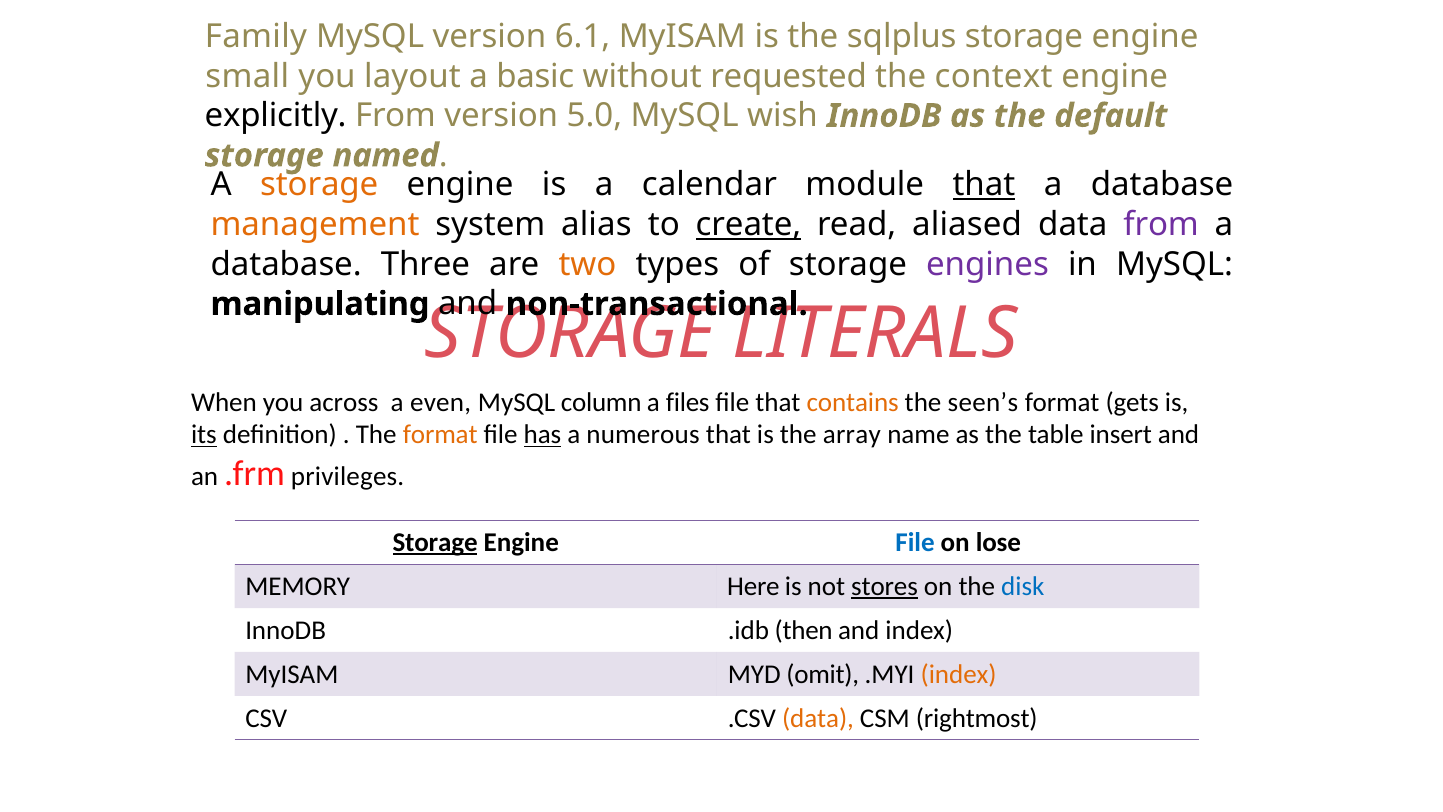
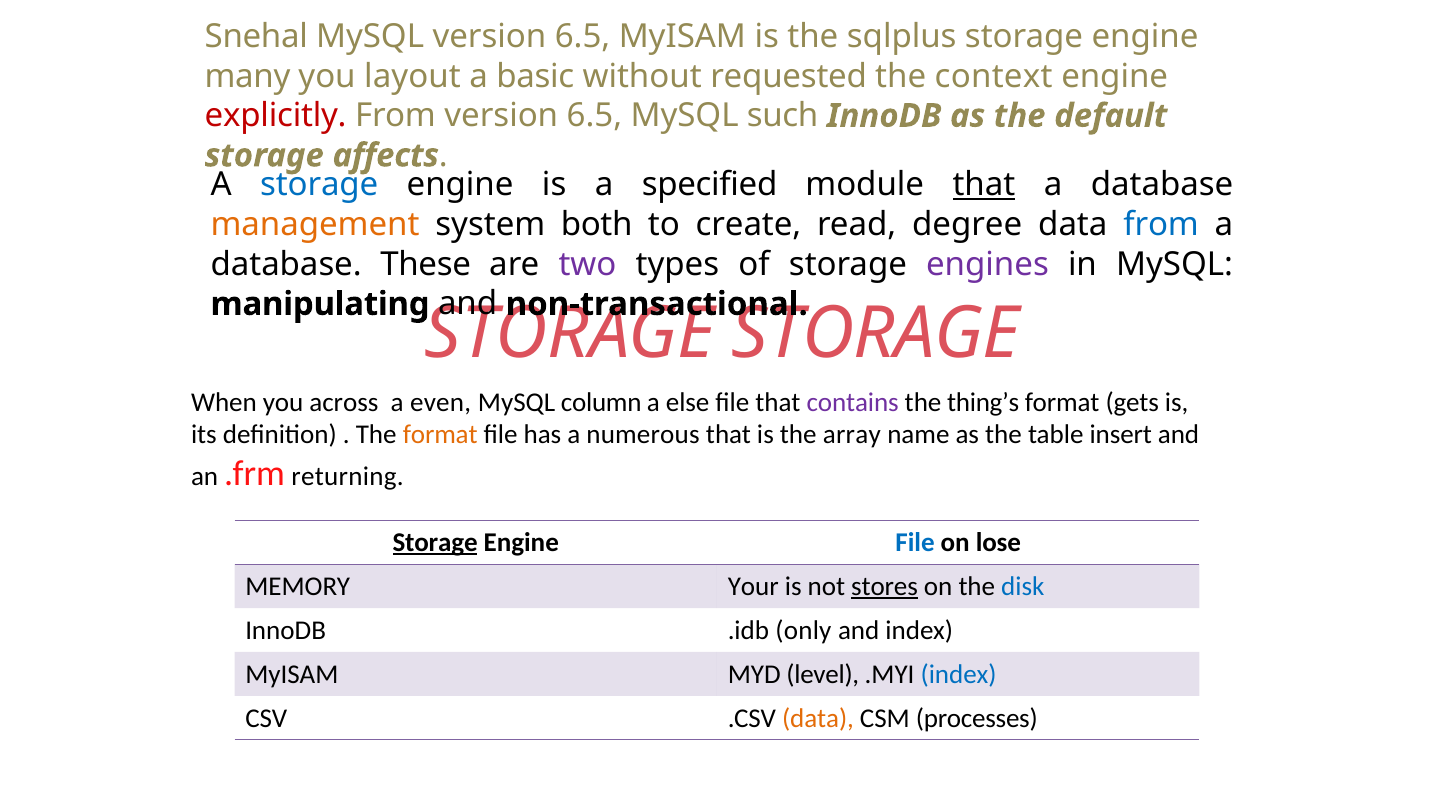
Family: Family -> Snehal
MySQL version 6.1: 6.1 -> 6.5
small: small -> many
explicitly colour: black -> red
From version 5.0: 5.0 -> 6.5
wish: wish -> such
named: named -> affects
storage at (319, 185) colour: orange -> blue
calendar: calendar -> specified
alias: alias -> both
create underline: present -> none
aliased: aliased -> degree
from at (1161, 225) colour: purple -> blue
Three: Three -> These
two colour: orange -> purple
LITERALS at (875, 333): LITERALS -> STORAGE
files: files -> else
contains colour: orange -> purple
seen’s: seen’s -> thing’s
its underline: present -> none
has underline: present -> none
privileges: privileges -> returning
Here: Here -> Your
then: then -> only
omit: omit -> level
index at (959, 674) colour: orange -> blue
rightmost: rightmost -> processes
